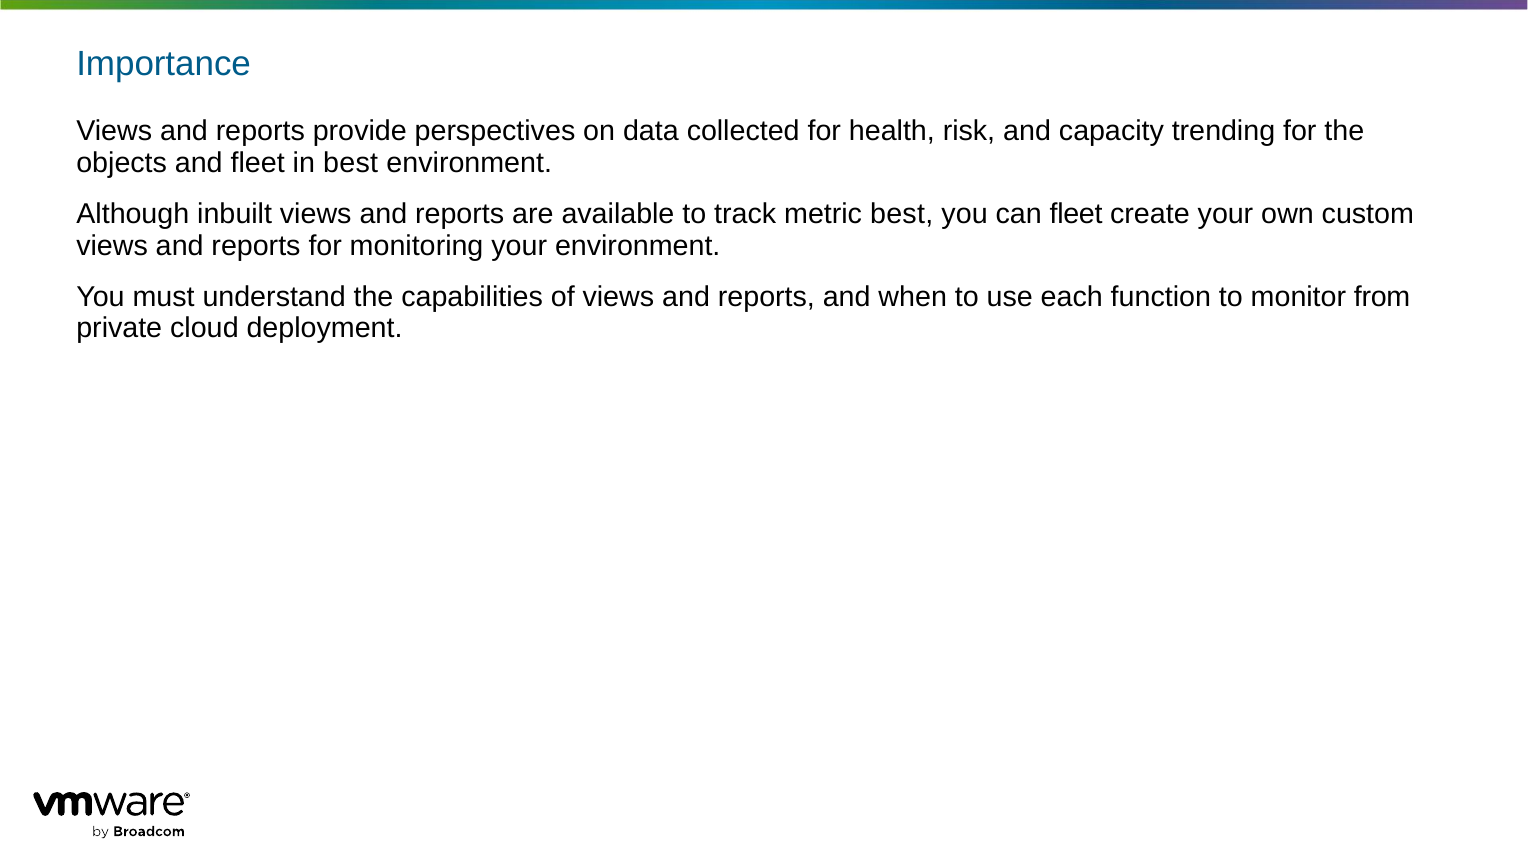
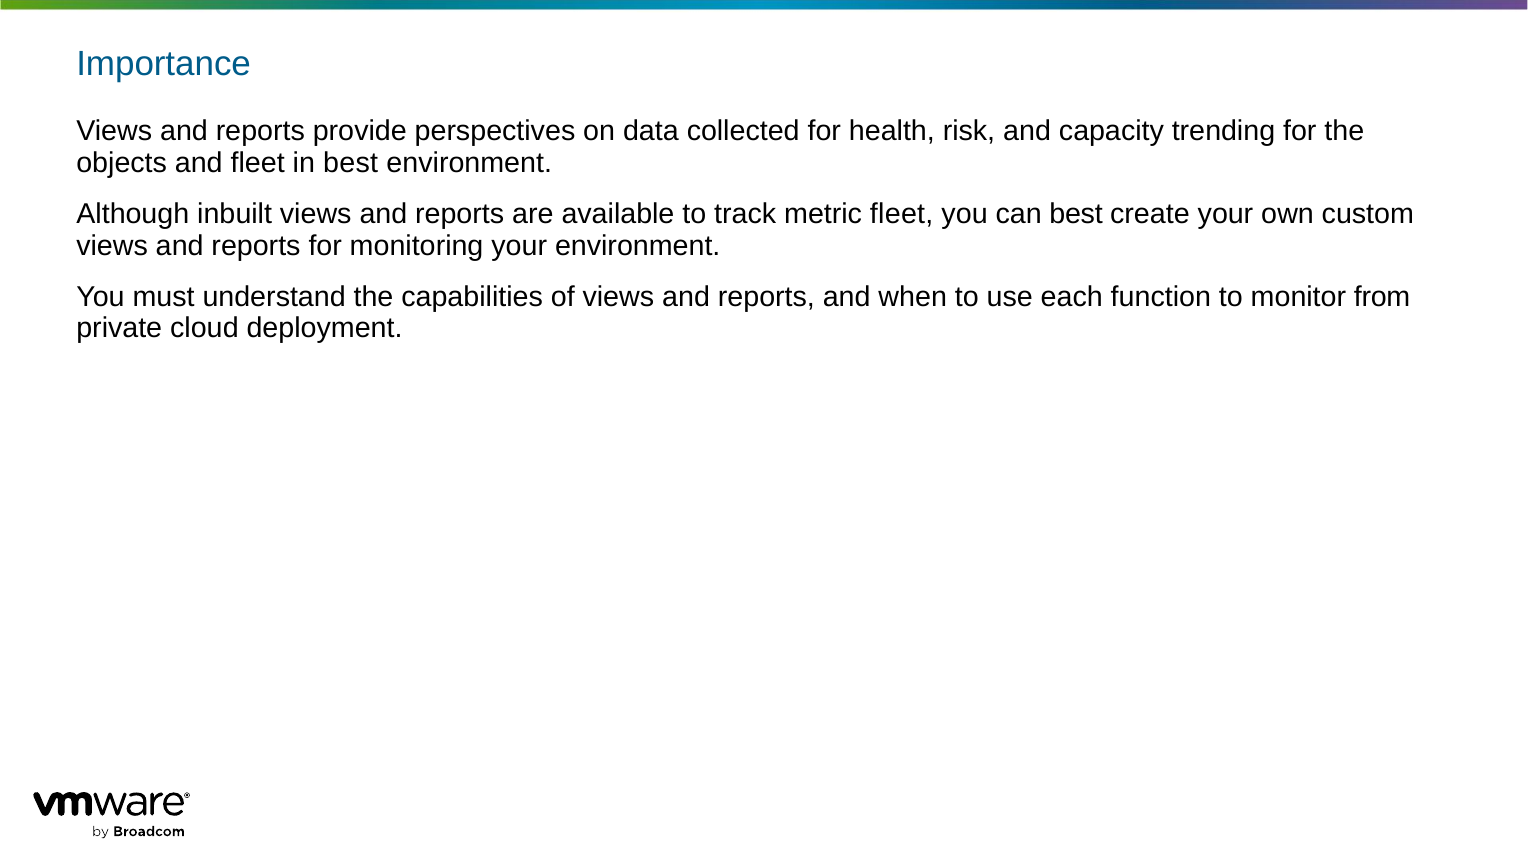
metric best: best -> fleet
can fleet: fleet -> best
